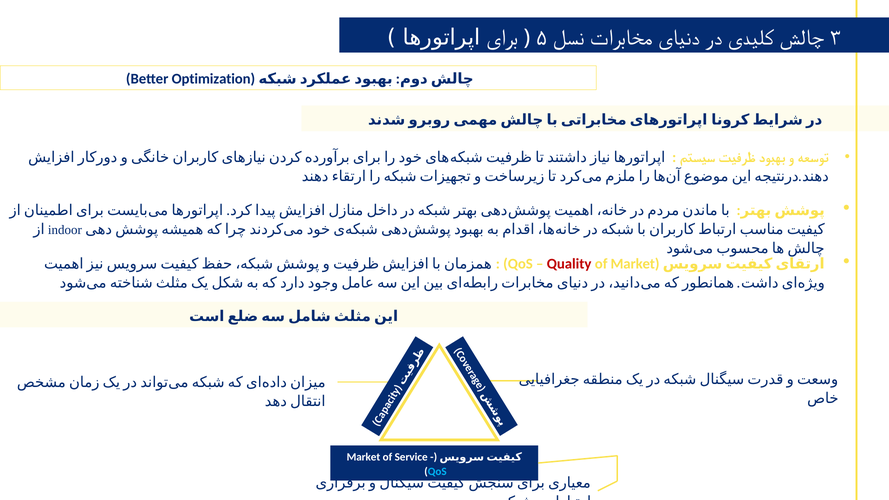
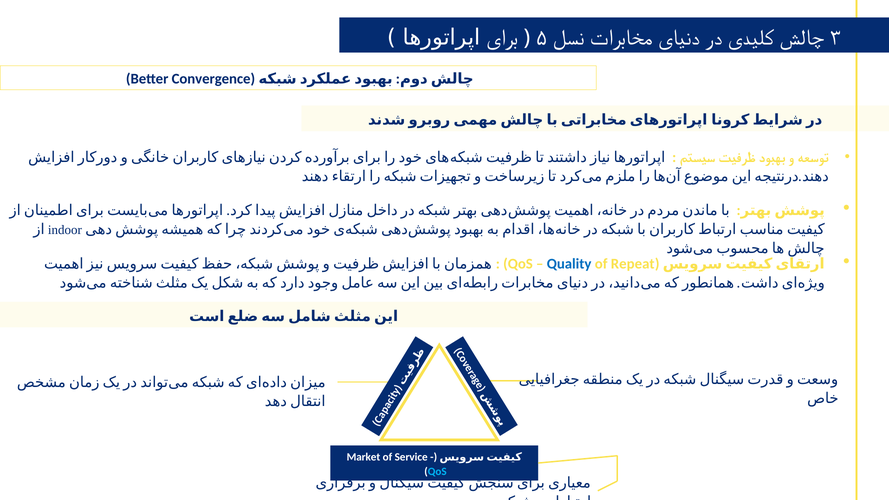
Optimization: Optimization -> Convergence
Quality colour: red -> blue
of Market: Market -> Repeat
